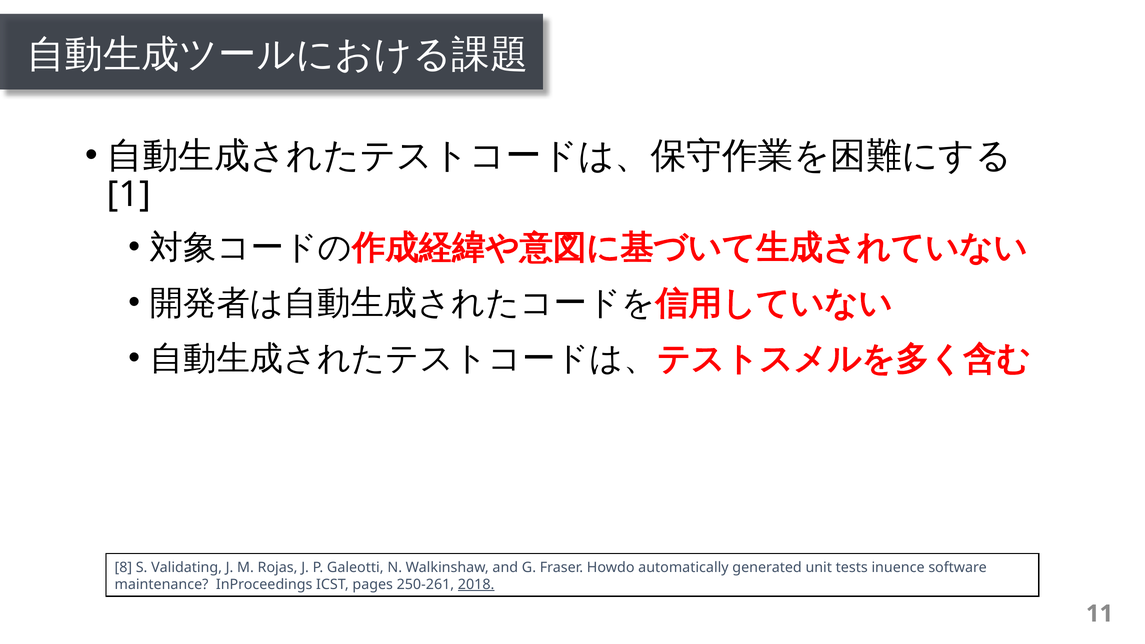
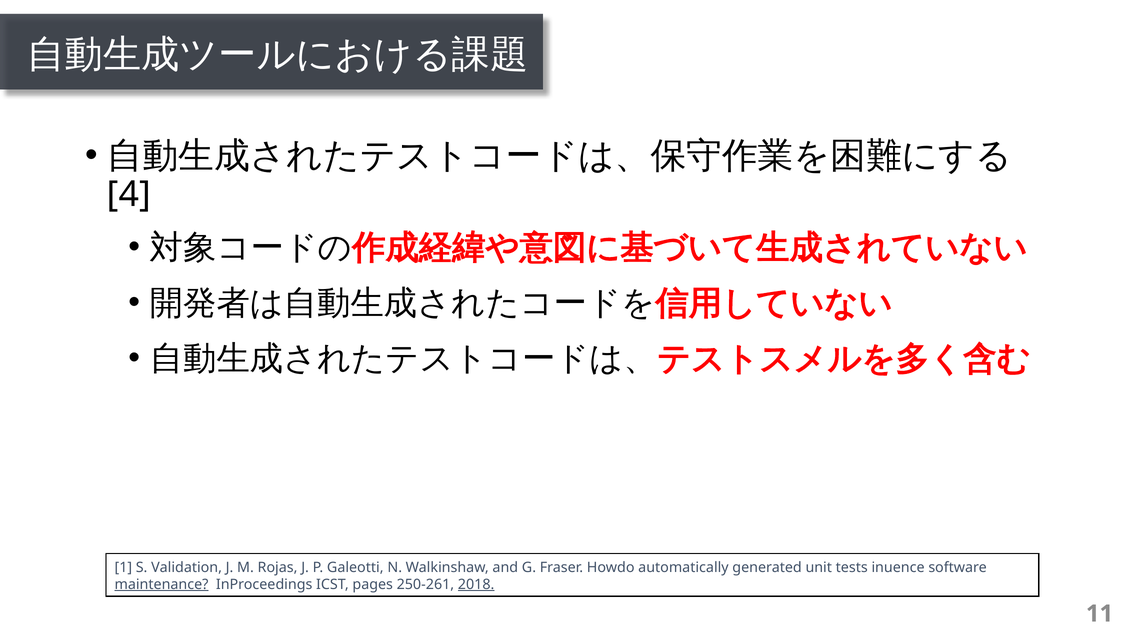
1: 1 -> 4
8: 8 -> 1
Validating: Validating -> Validation
maintenance underline: none -> present
